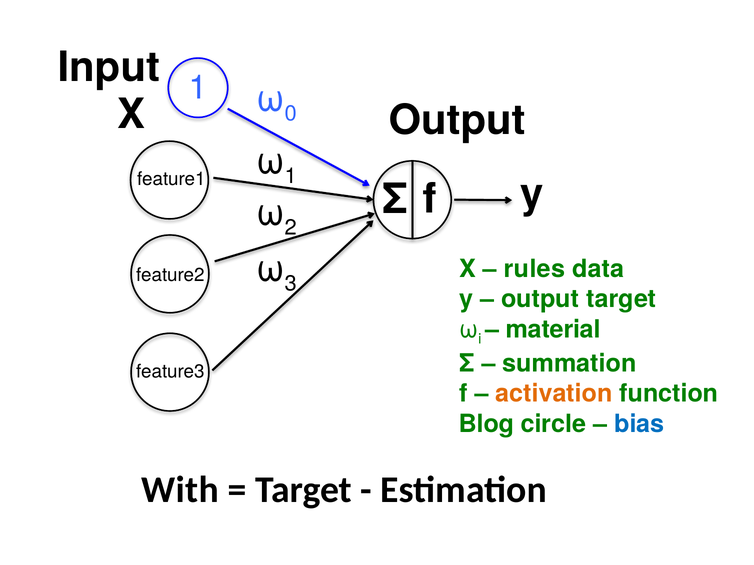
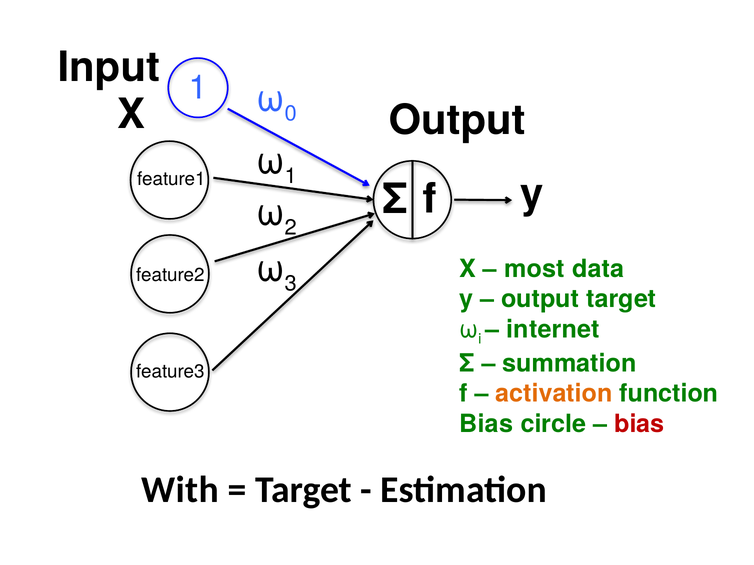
rules: rules -> most
material: material -> internet
Blog at (487, 424): Blog -> Bias
bias at (639, 424) colour: blue -> red
